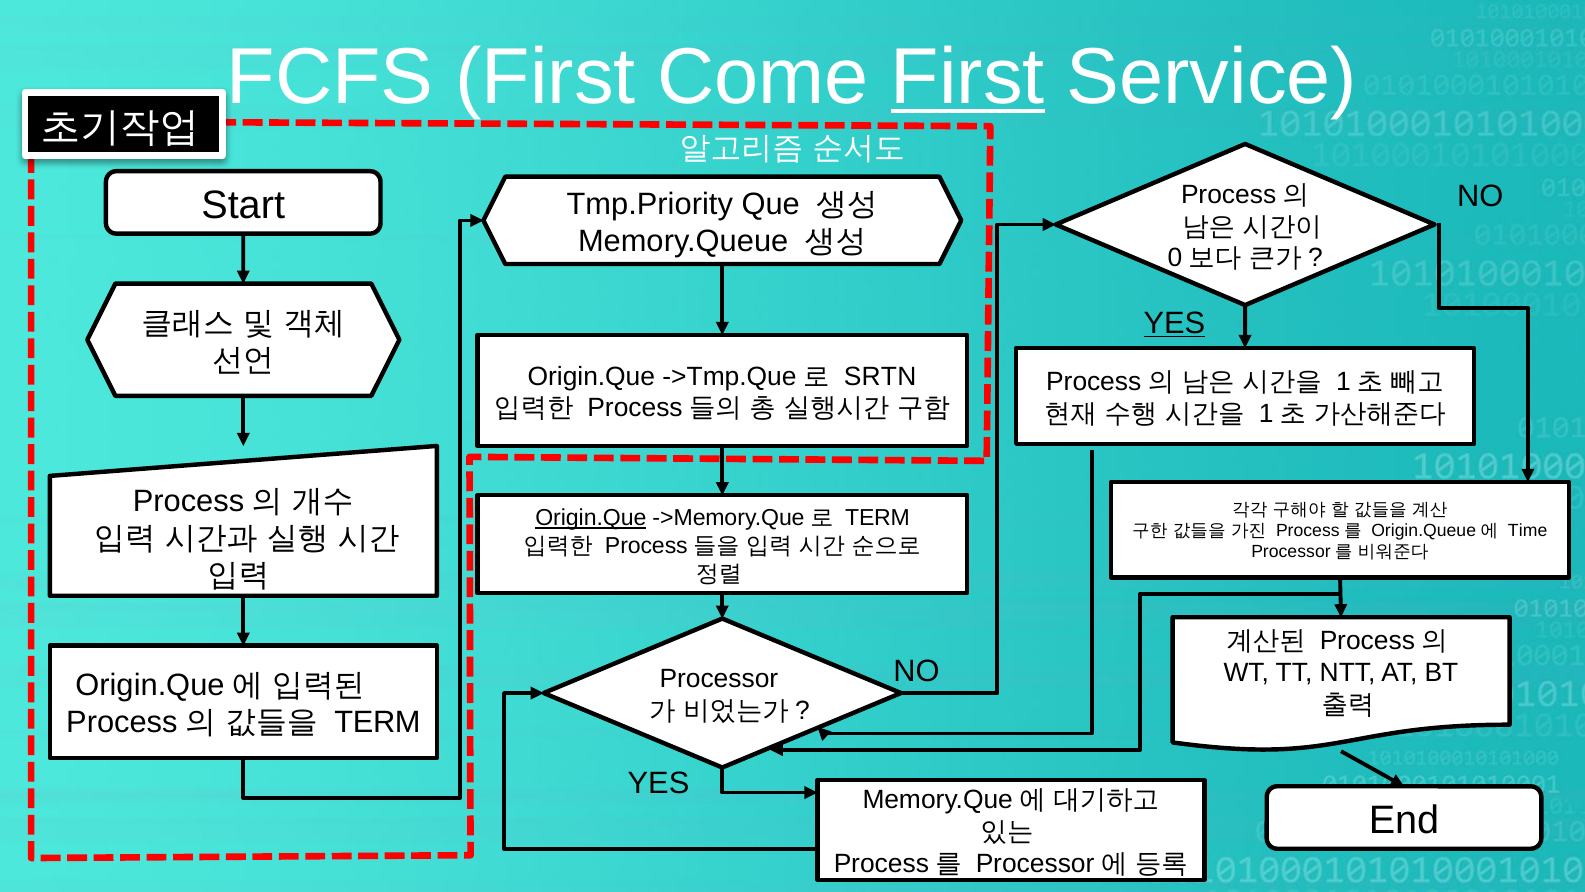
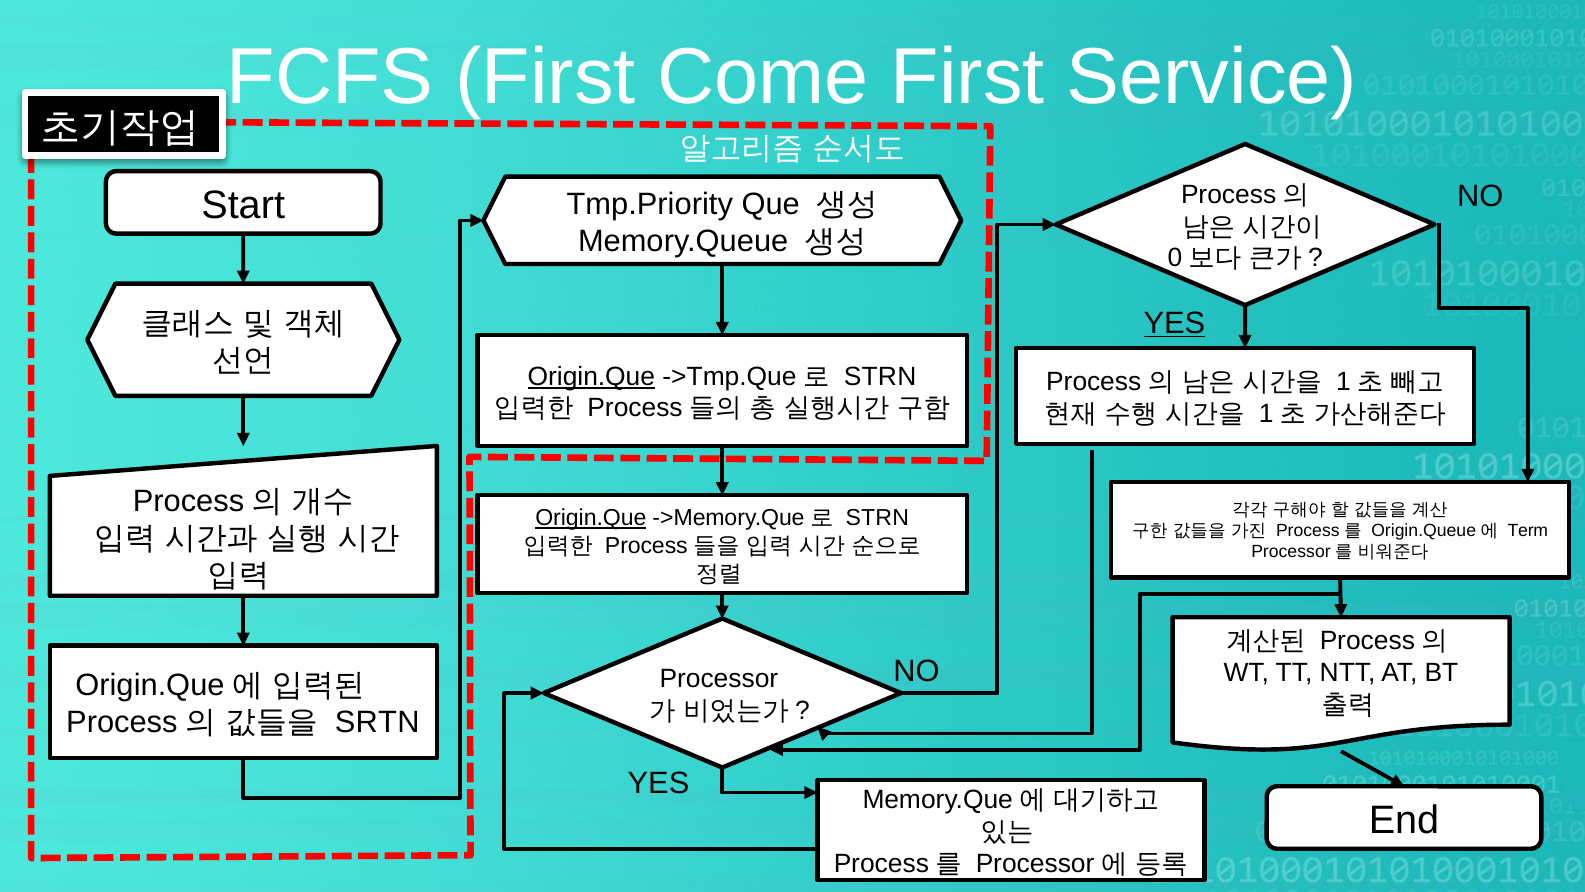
First at (968, 77) underline: present -> none
Origin.Que at (591, 376) underline: none -> present
SRTN at (880, 376): SRTN -> STRN
TERM at (878, 518): TERM -> STRN
Time: Time -> Term
TERM at (377, 722): TERM -> SRTN
